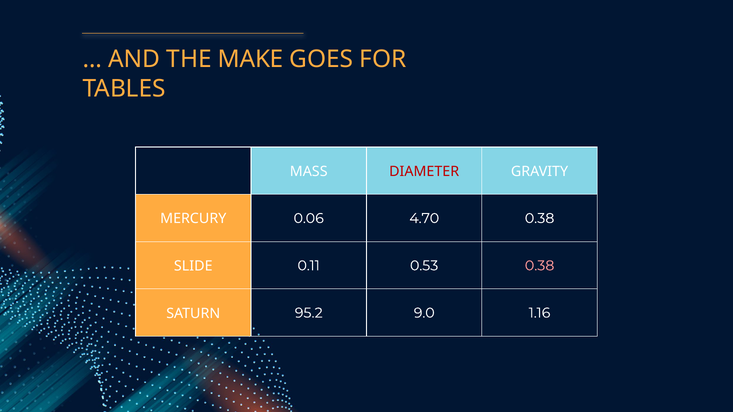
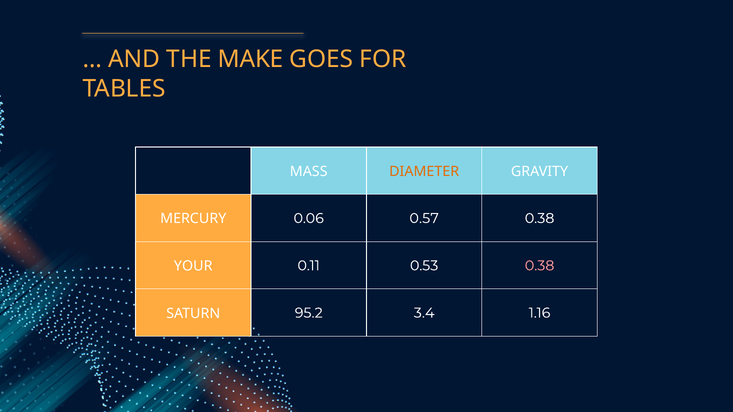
DIAMETER colour: red -> orange
4.70: 4.70 -> 0.57
SLIDE: SLIDE -> YOUR
9.0: 9.0 -> 3.4
